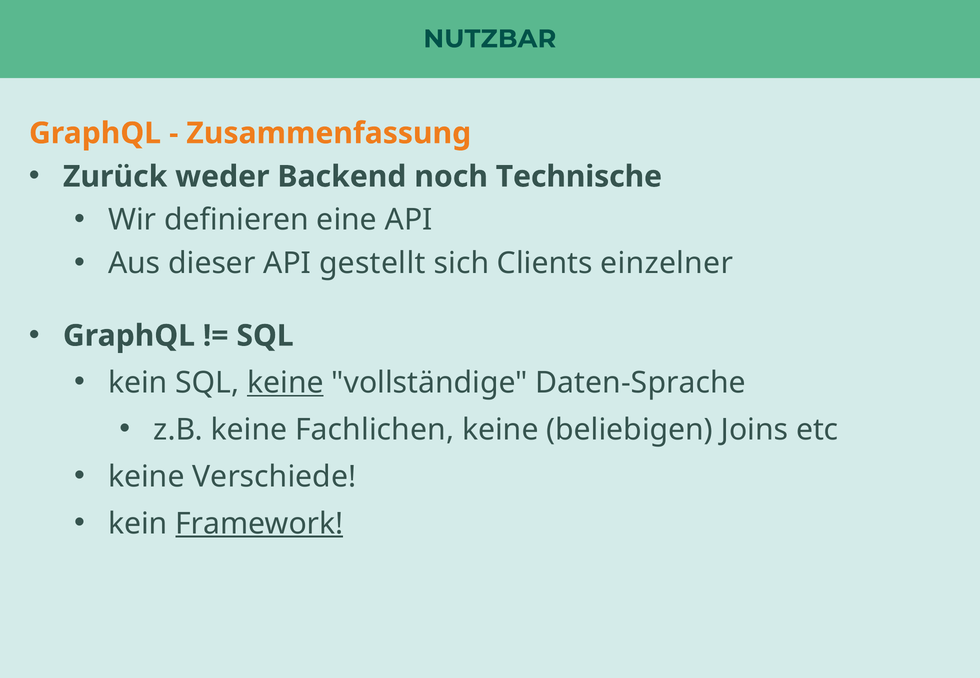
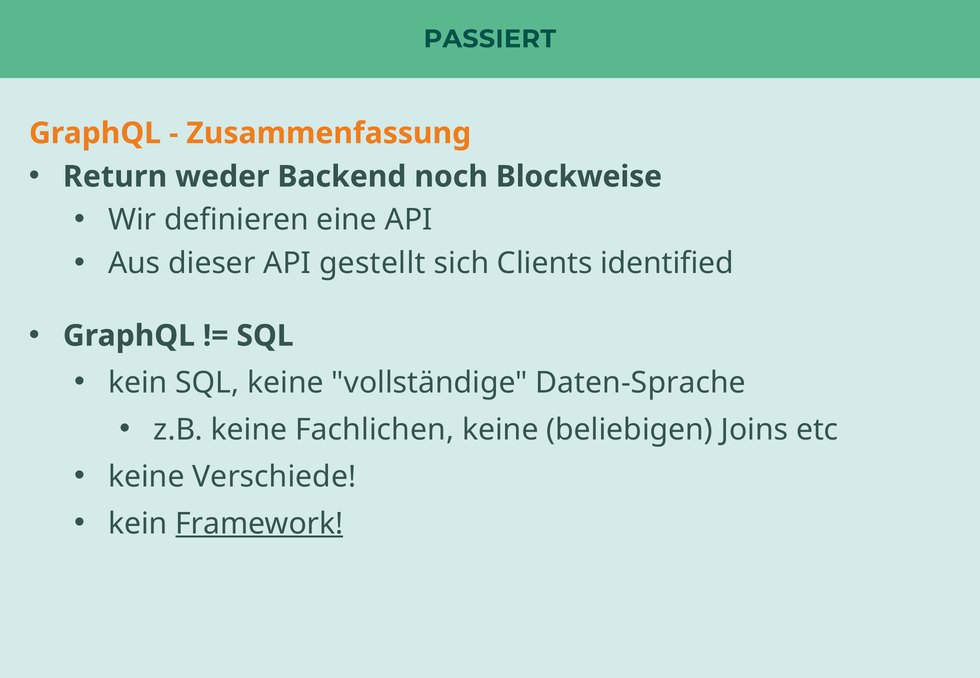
NUTZBAR: NUTZBAR -> PASSIERT
Zurück: Zurück -> Return
Technische: Technische -> Blockweise
einzelner: einzelner -> identified
keine at (285, 383) underline: present -> none
